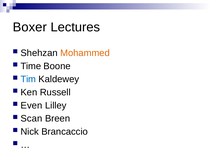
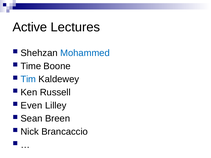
Boxer: Boxer -> Active
Mohammed colour: orange -> blue
Scan: Scan -> Sean
